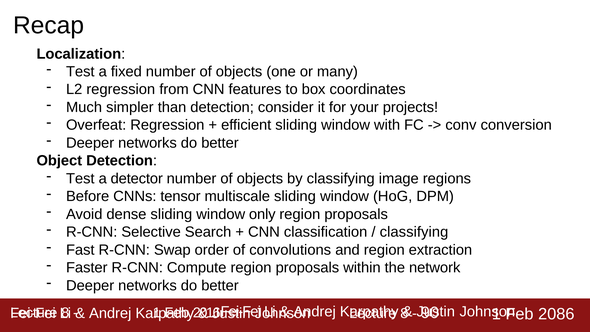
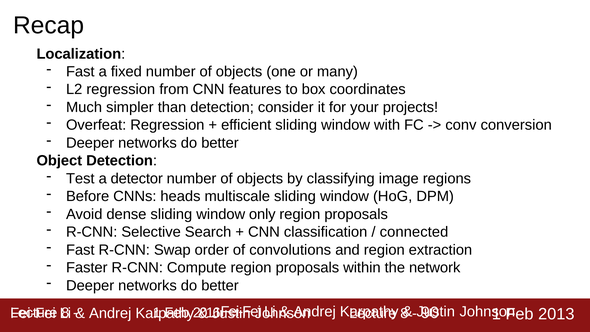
Test at (80, 72): Test -> Fast
tensor: tensor -> heads
classifying at (414, 232): classifying -> connected
2086: 2086 -> 2013
